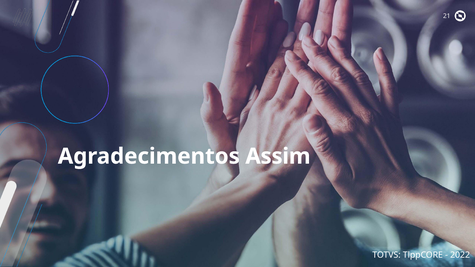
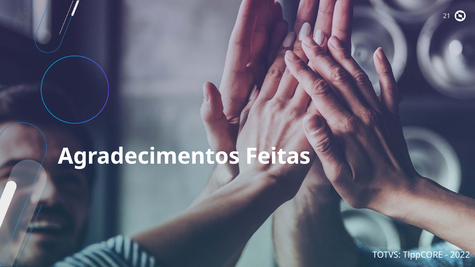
Assim: Assim -> Feitas
